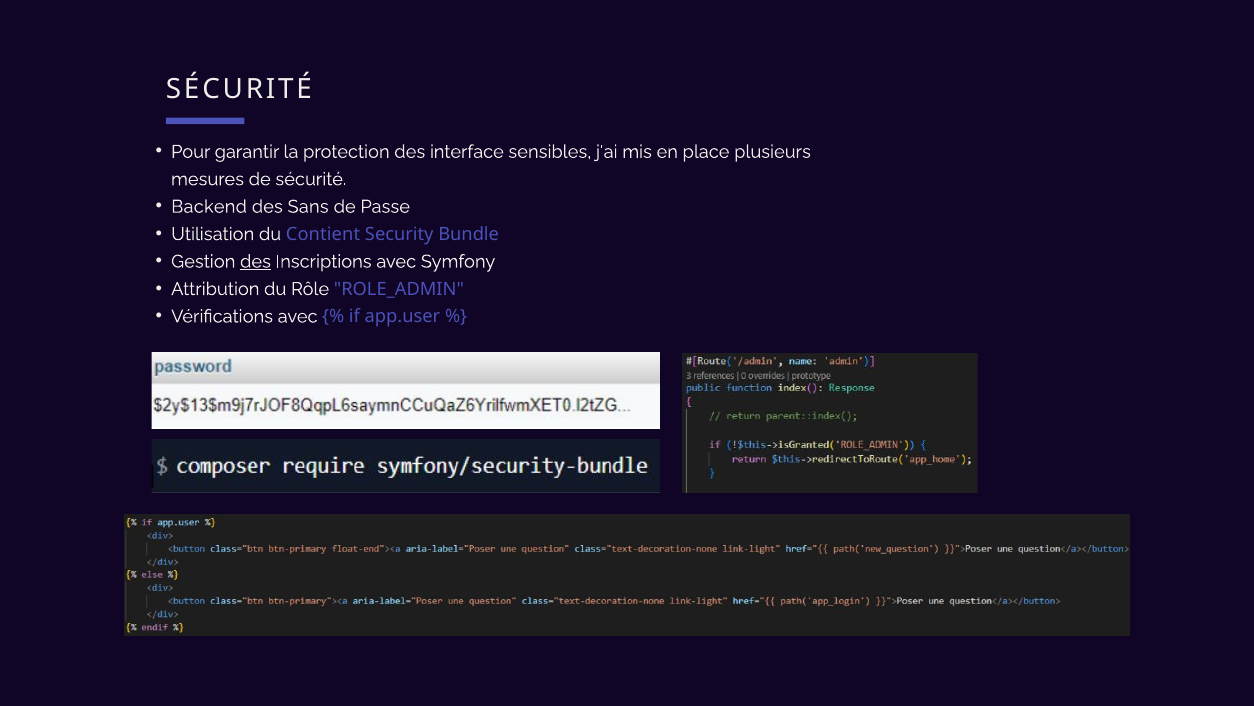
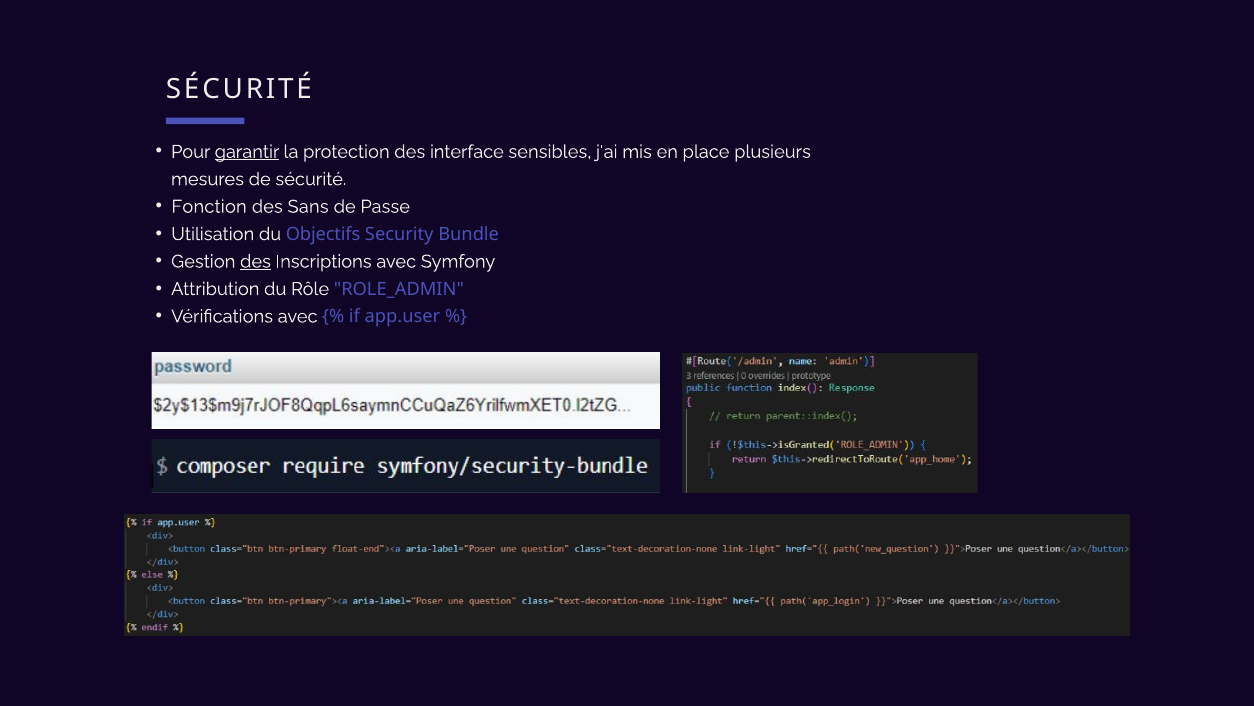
garantir underline: none -> present
Backend: Backend -> Fonction
Contient: Contient -> Objectifs
